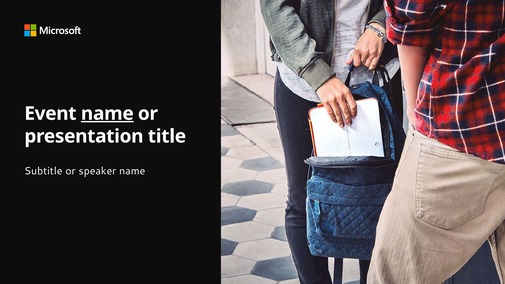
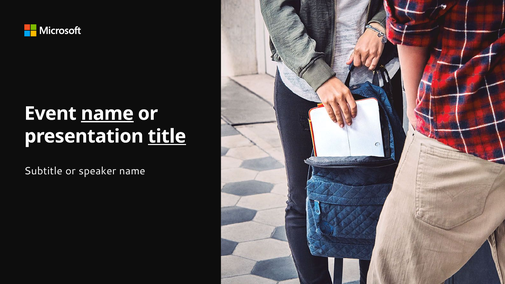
title underline: none -> present
